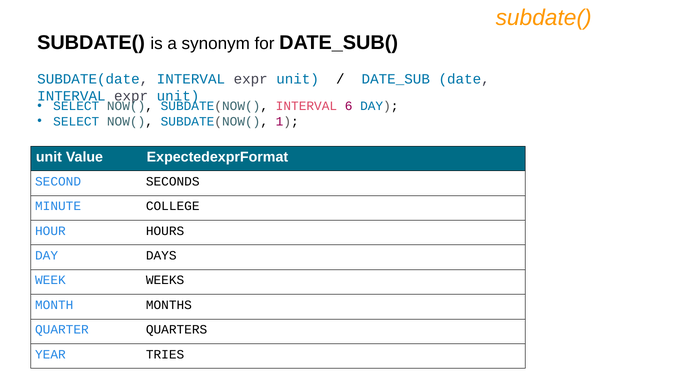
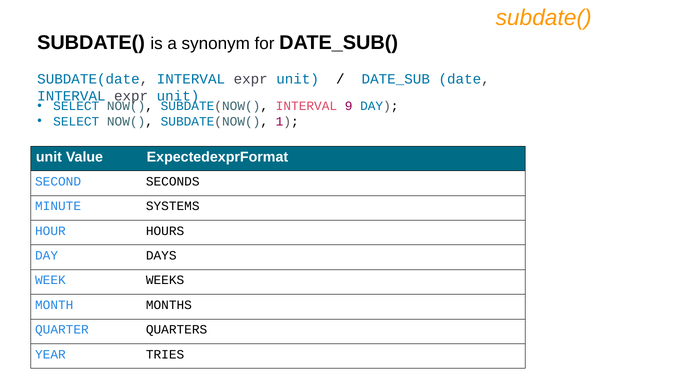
6: 6 -> 9
COLLEGE: COLLEGE -> SYSTEMS
